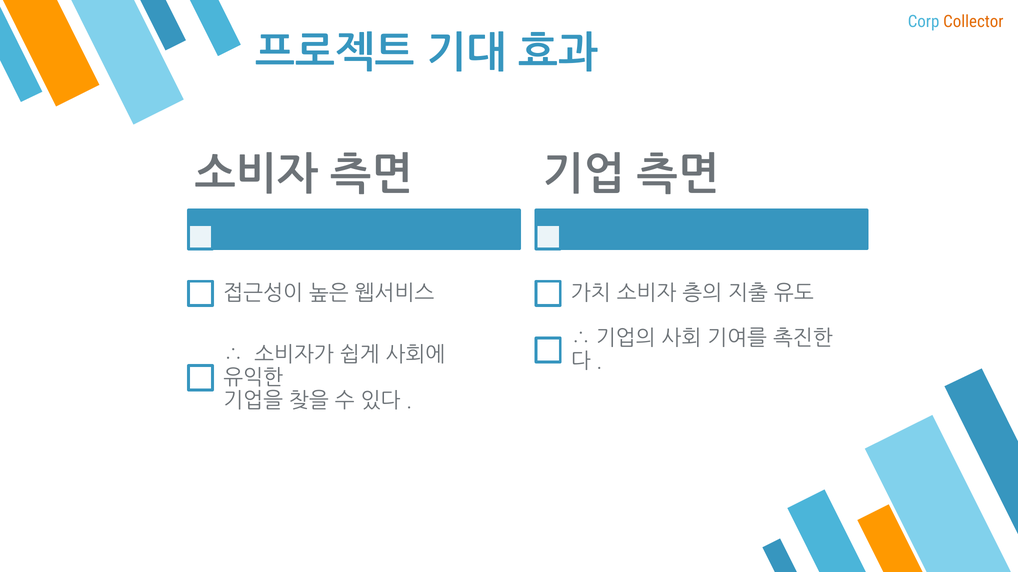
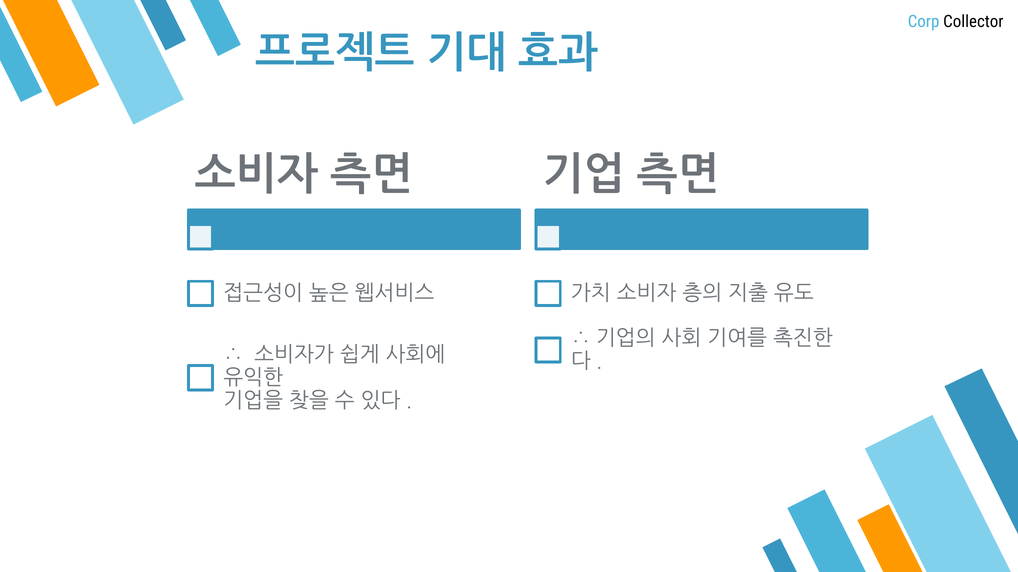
Collector colour: orange -> black
